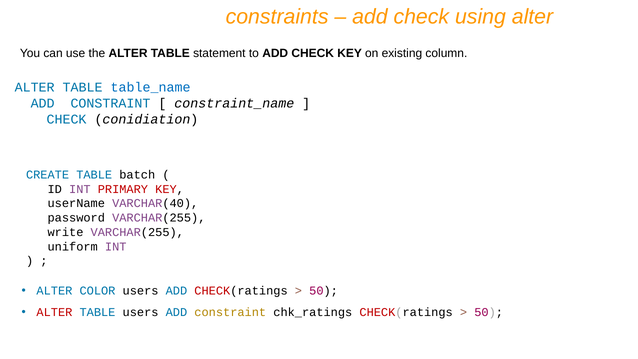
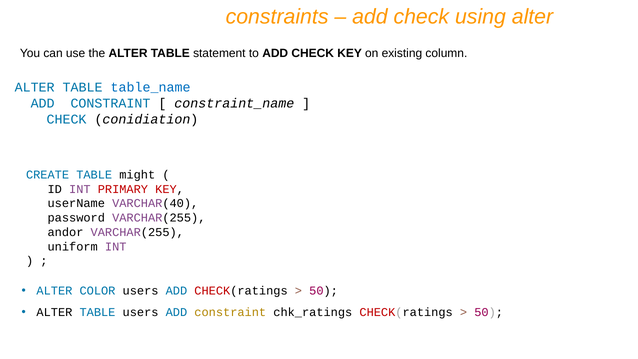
batch: batch -> might
write: write -> andor
ALTER at (54, 312) colour: red -> black
